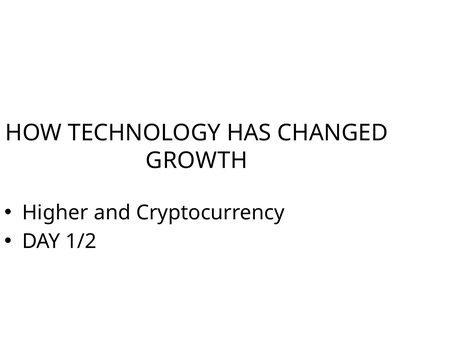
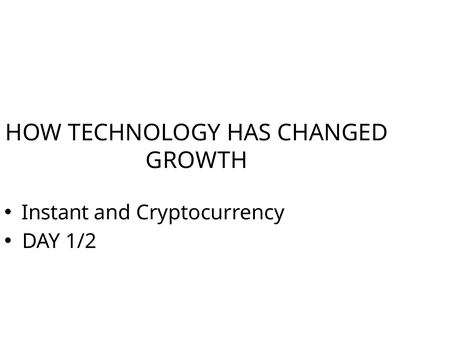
Higher: Higher -> Instant
